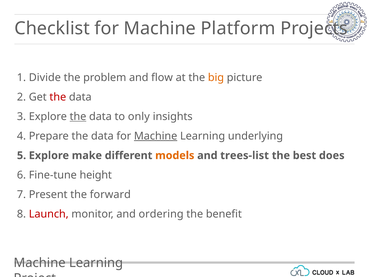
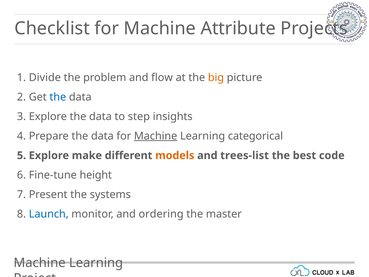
Platform: Platform -> Attribute
the at (58, 97) colour: red -> blue
the at (78, 116) underline: present -> none
only: only -> step
underlying: underlying -> categorical
does: does -> code
forward: forward -> systems
Launch colour: red -> blue
benefit: benefit -> master
